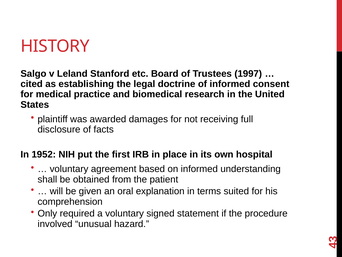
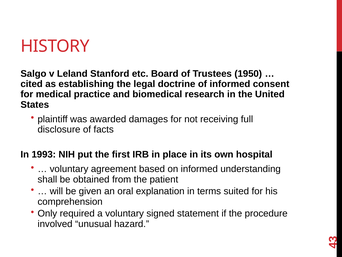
1997: 1997 -> 1950
1952: 1952 -> 1993
